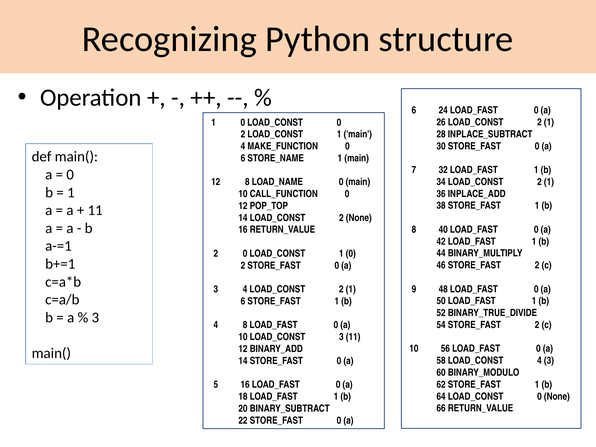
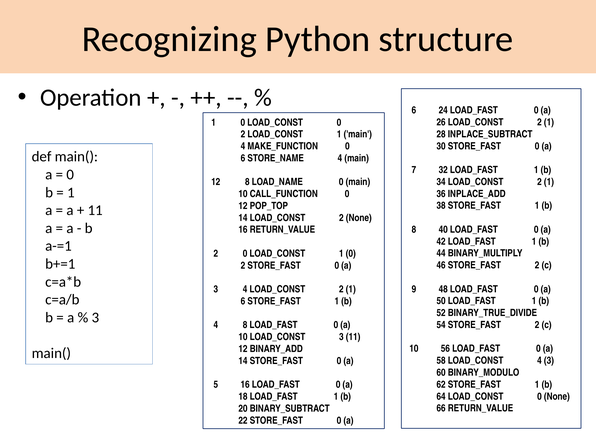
STORE_NAME 1: 1 -> 4
